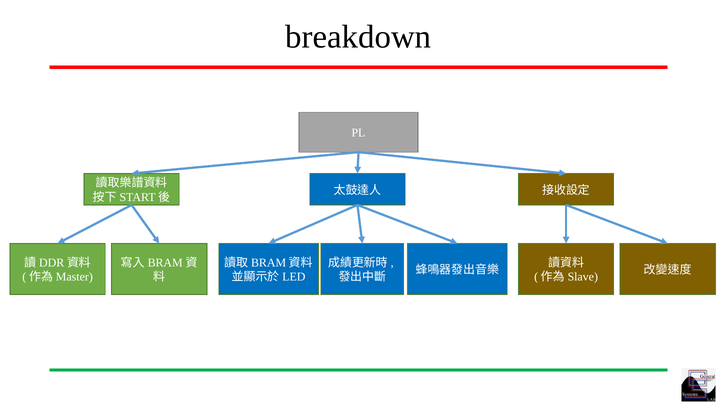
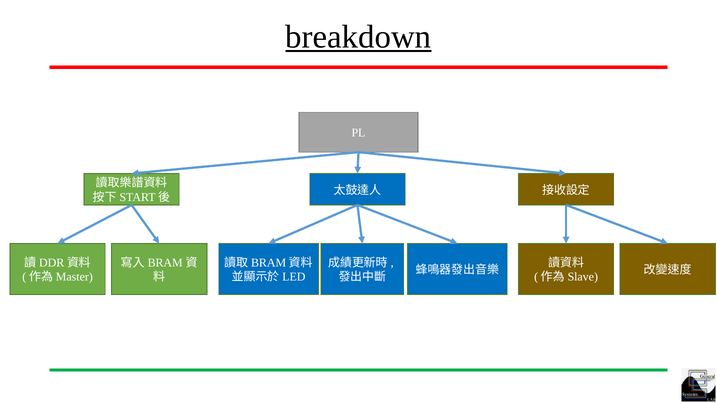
breakdown underline: none -> present
